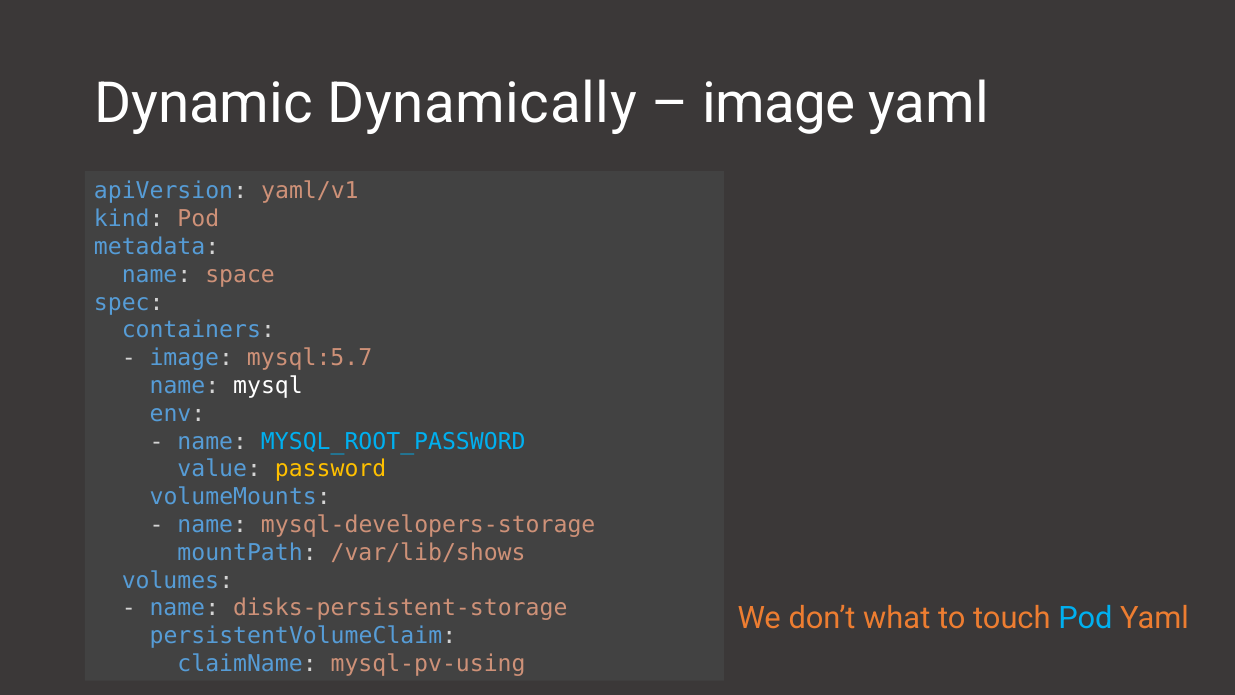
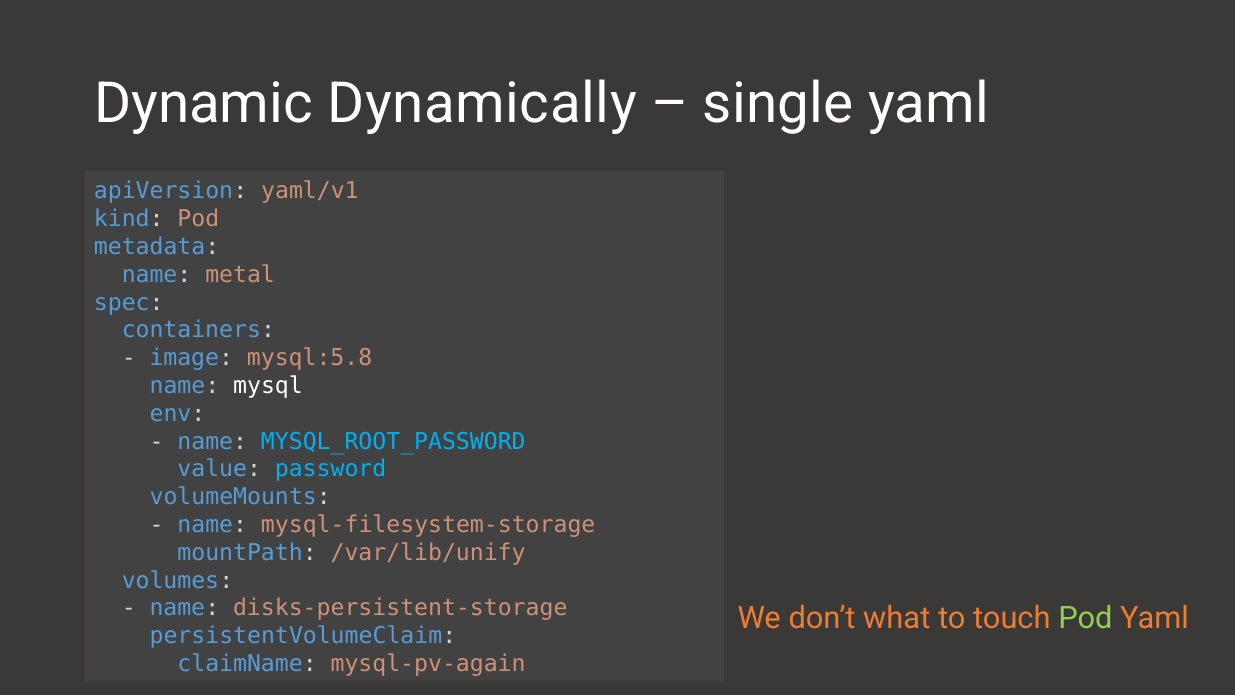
image at (779, 104): image -> single
space: space -> metal
mysql:5.7: mysql:5.7 -> mysql:5.8
password colour: yellow -> light blue
mysql-developers-storage: mysql-developers-storage -> mysql-filesystem-storage
/var/lib/shows: /var/lib/shows -> /var/lib/unify
Pod at (1085, 618) colour: light blue -> light green
mysql-pv-using: mysql-pv-using -> mysql-pv-again
